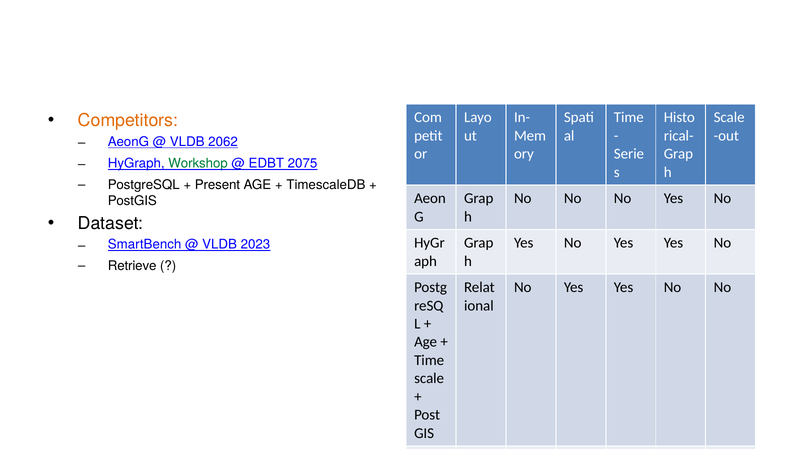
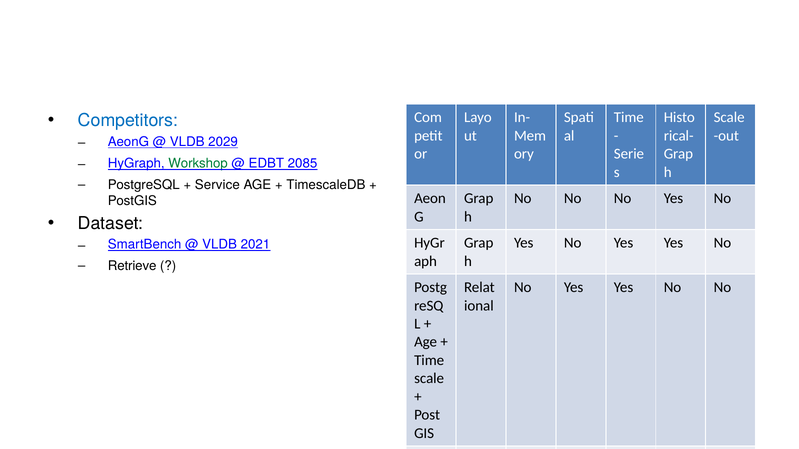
Competitors colour: orange -> blue
2062: 2062 -> 2029
2075: 2075 -> 2085
Present: Present -> Service
2023: 2023 -> 2021
